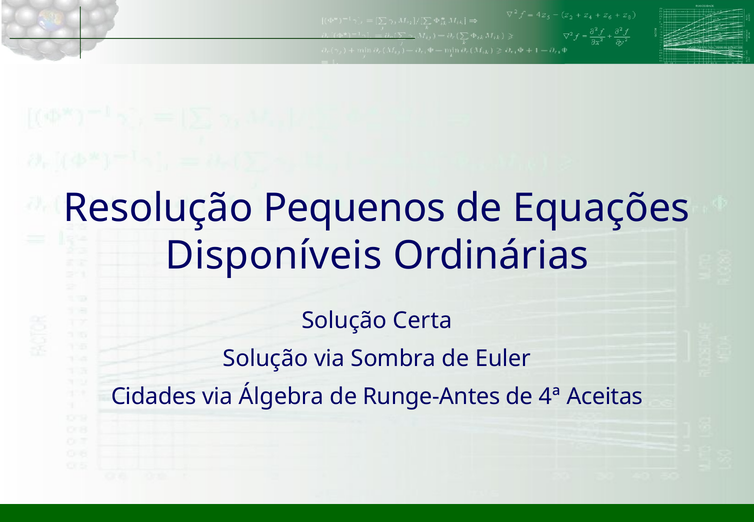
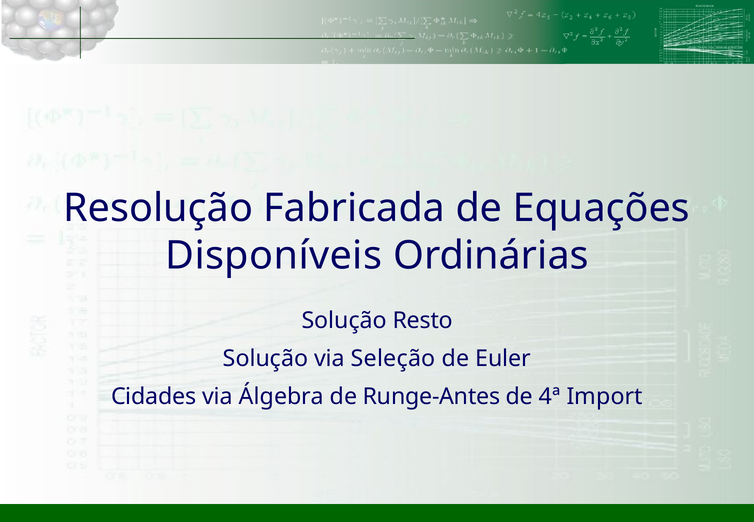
Pequenos: Pequenos -> Fabricada
Certa: Certa -> Resto
Sombra: Sombra -> Seleção
Aceitas: Aceitas -> Import
